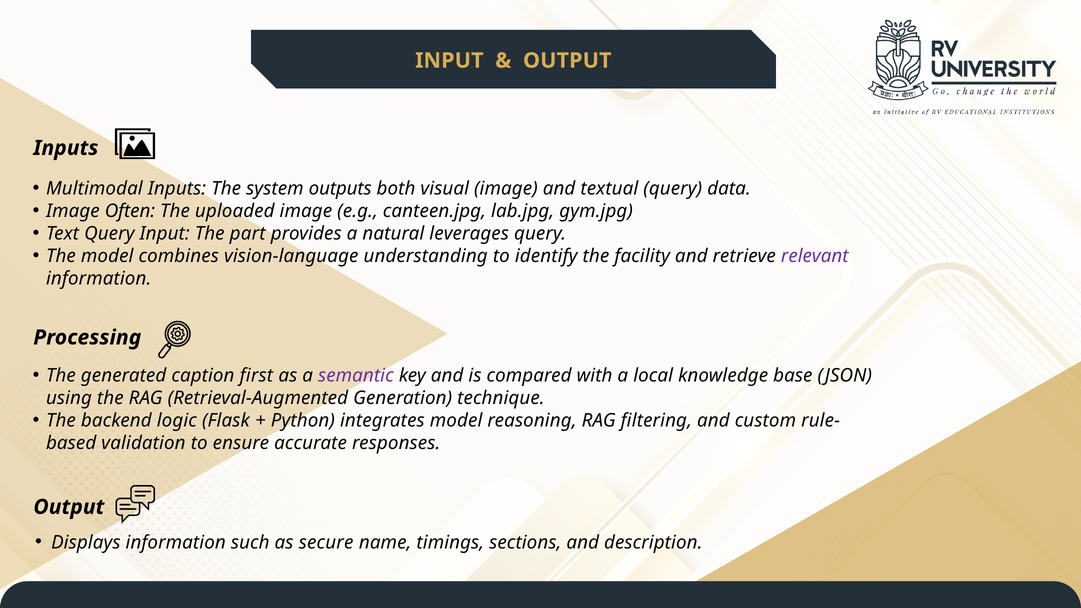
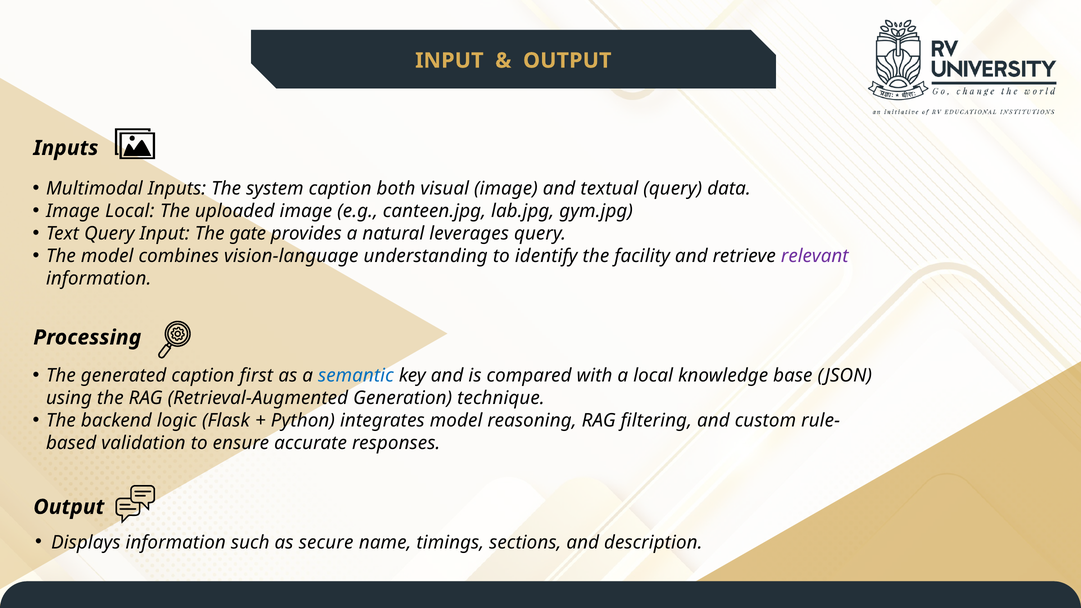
system outputs: outputs -> caption
Image Often: Often -> Local
part: part -> gate
semantic colour: purple -> blue
